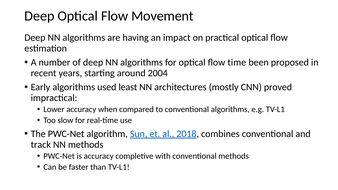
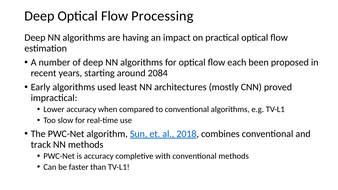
Movement: Movement -> Processing
time: time -> each
2004: 2004 -> 2084
